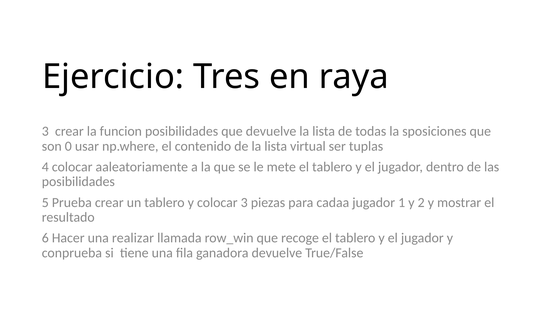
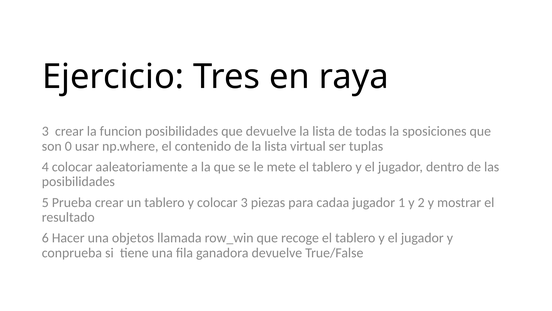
realizar: realizar -> objetos
